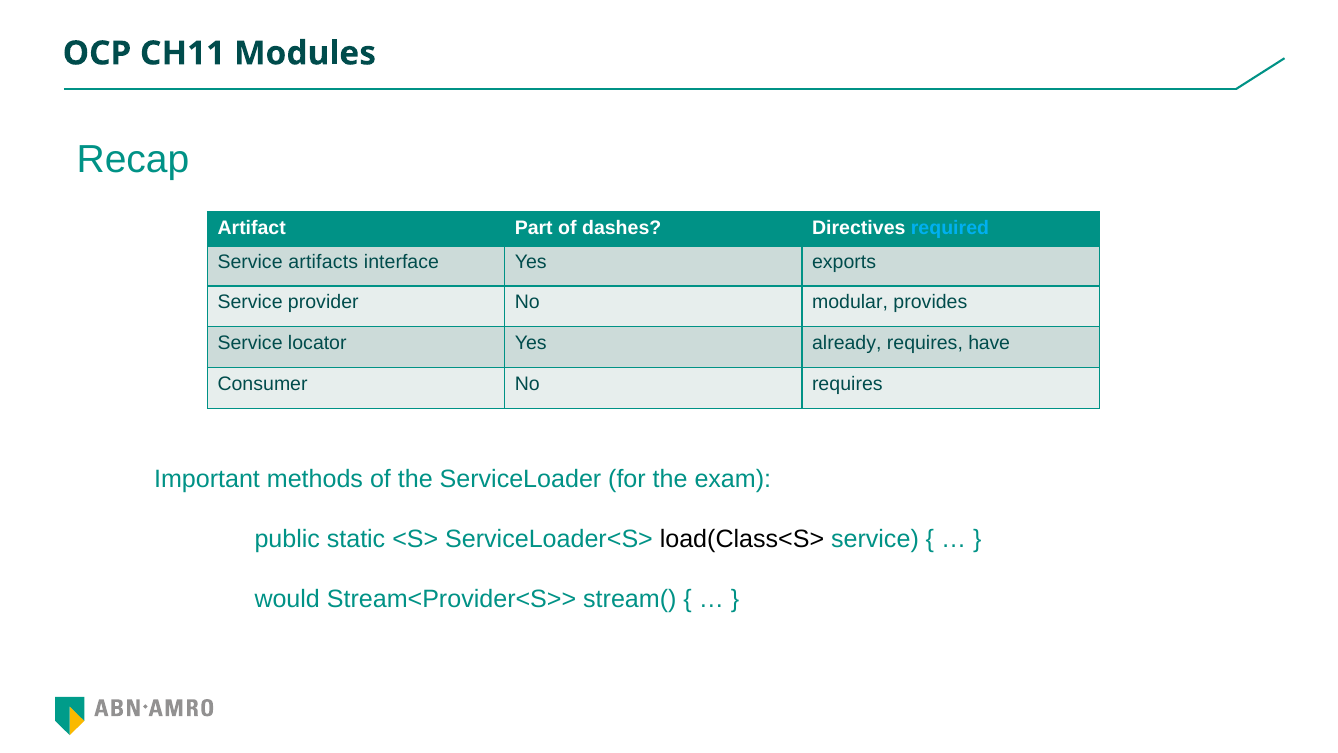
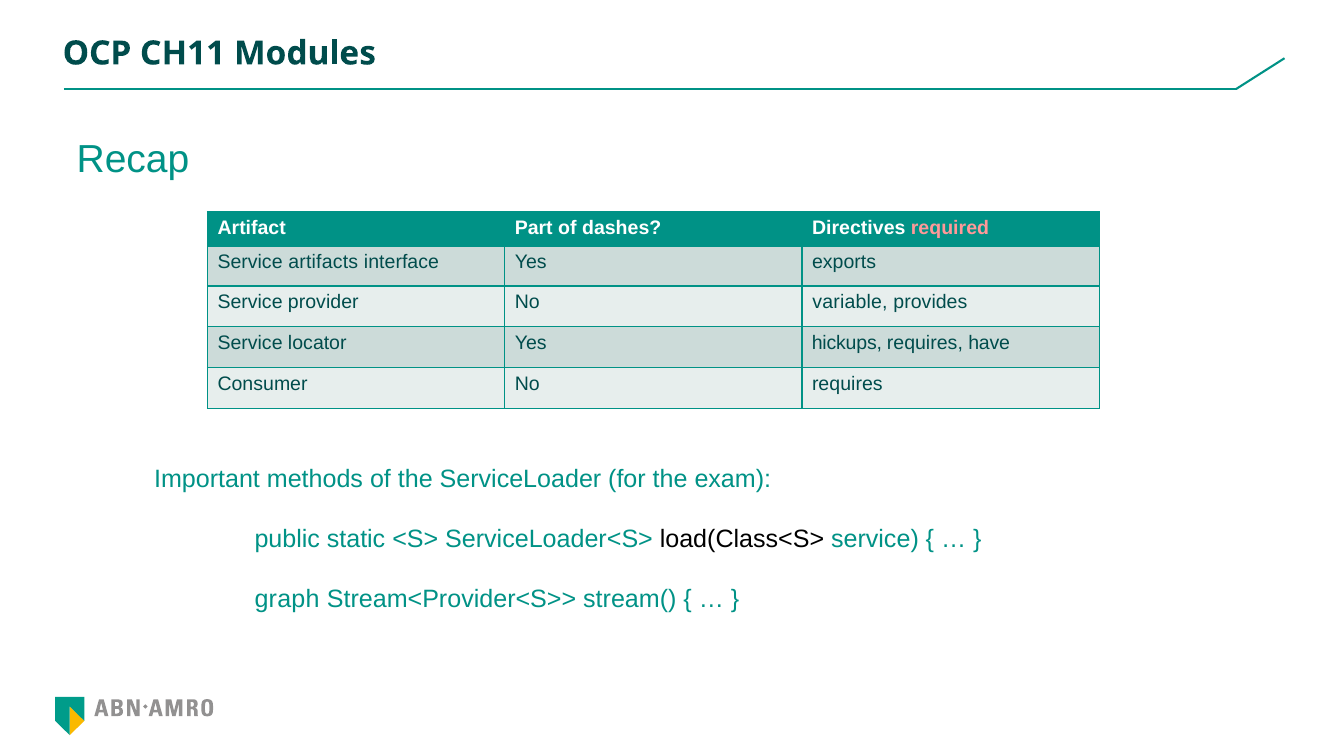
required colour: light blue -> pink
modular: modular -> variable
already: already -> hickups
would: would -> graph
